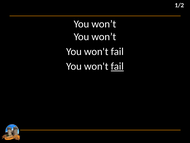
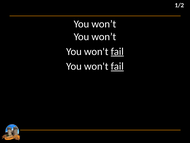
fail at (117, 51) underline: none -> present
